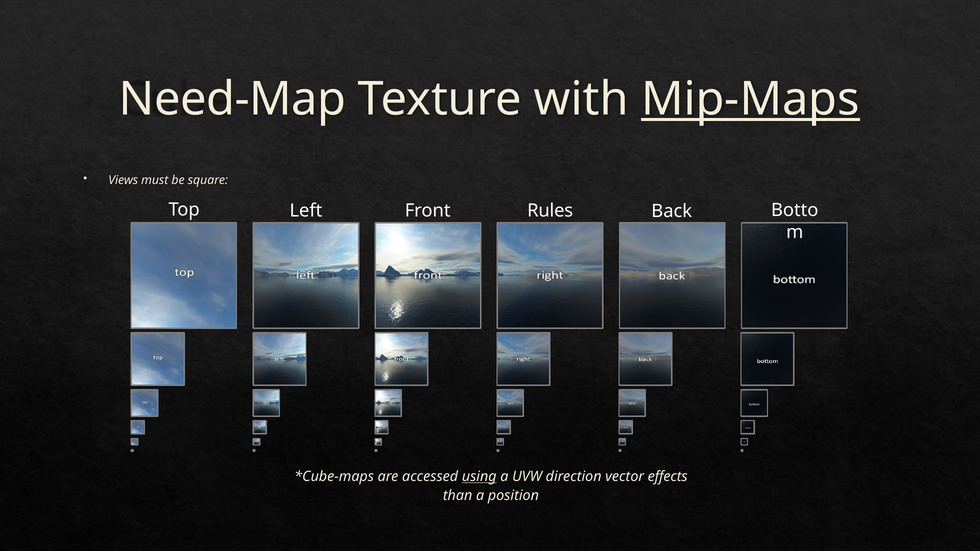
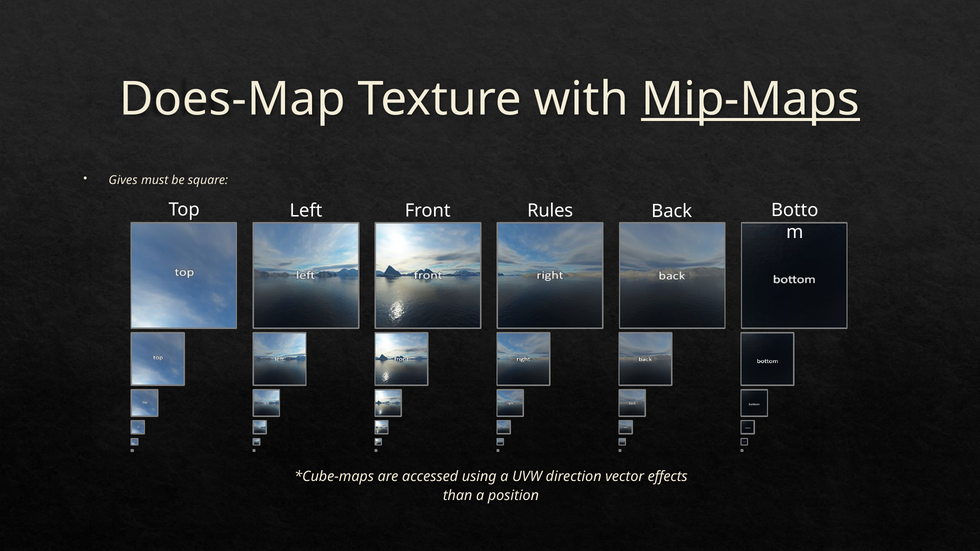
Need-Map: Need-Map -> Does-Map
Views: Views -> Gives
using underline: present -> none
